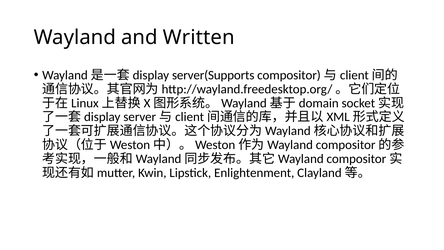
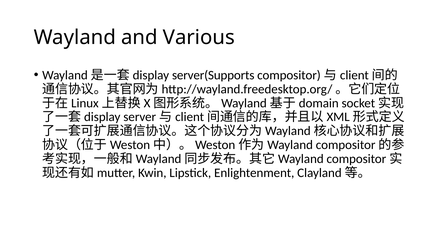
Written: Written -> Various
